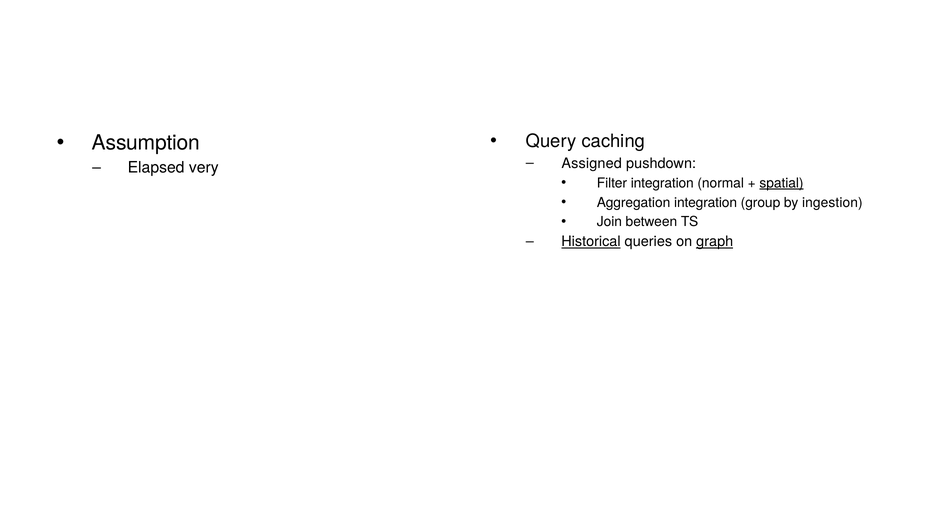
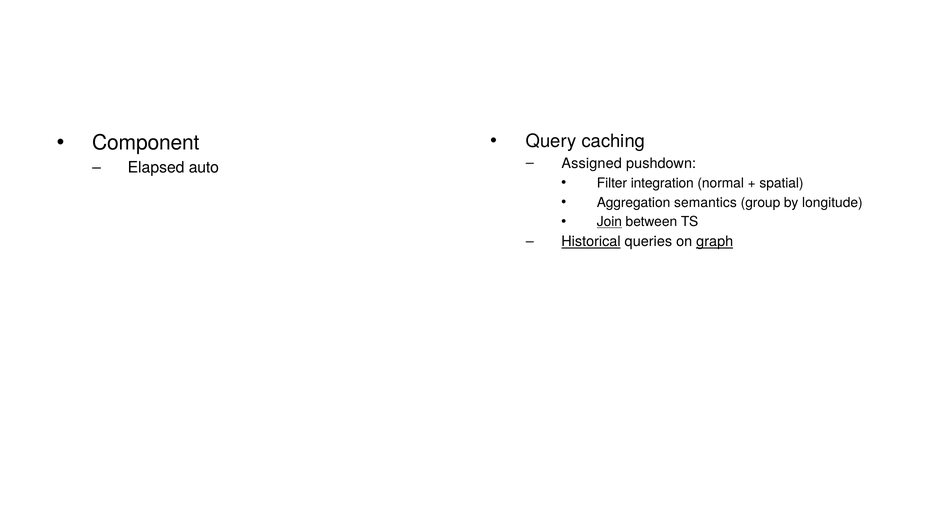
Assumption: Assumption -> Component
very: very -> auto
spatial underline: present -> none
Aggregation integration: integration -> semantics
ingestion: ingestion -> longitude
Join underline: none -> present
